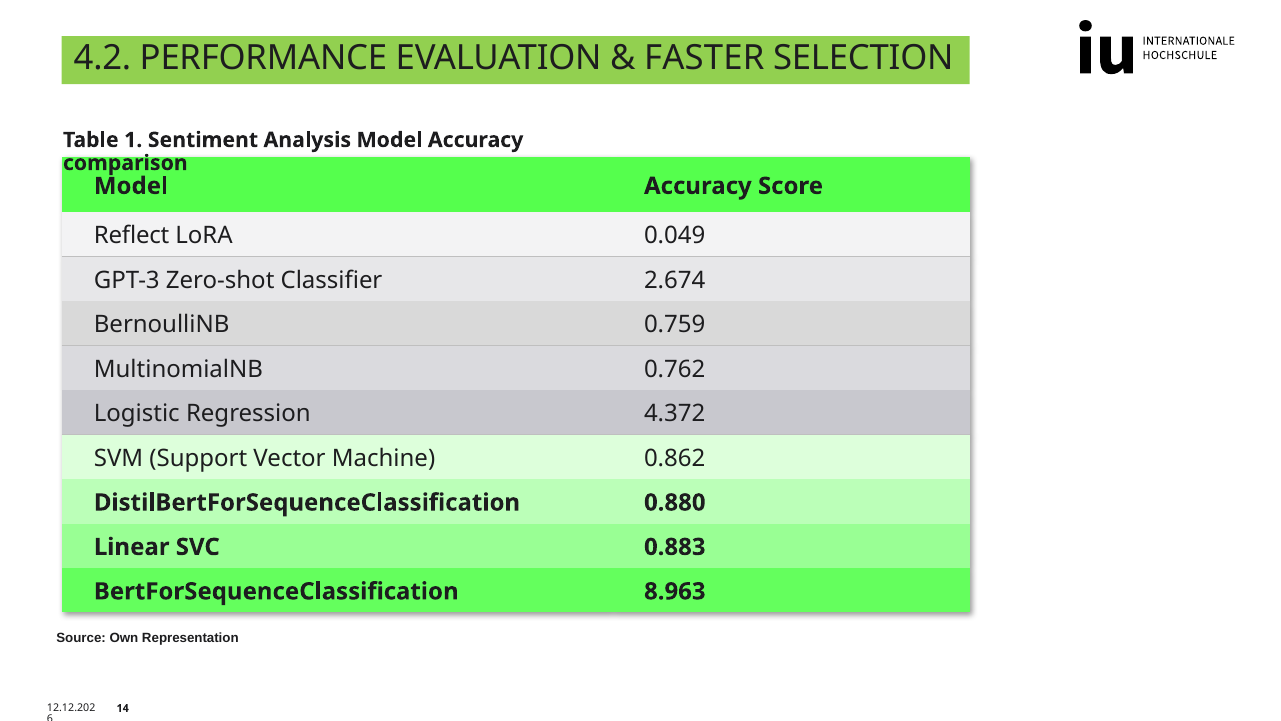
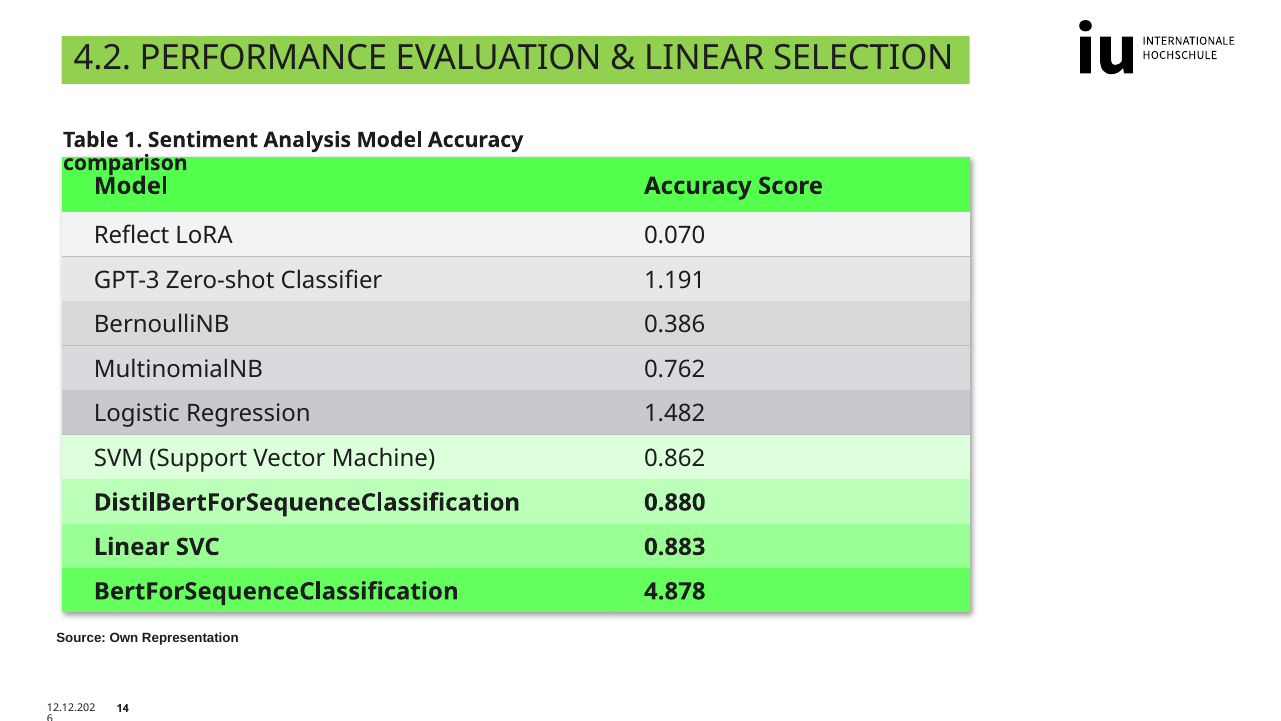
FASTER at (704, 58): FASTER -> LINEAR
0.049: 0.049 -> 0.070
2.674: 2.674 -> 1.191
0.759: 0.759 -> 0.386
4.372: 4.372 -> 1.482
8.963: 8.963 -> 4.878
